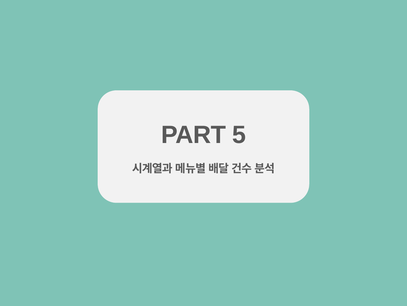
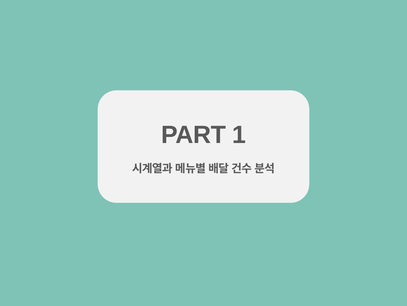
5: 5 -> 1
